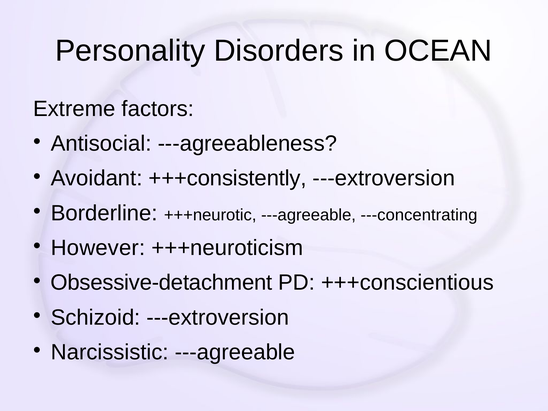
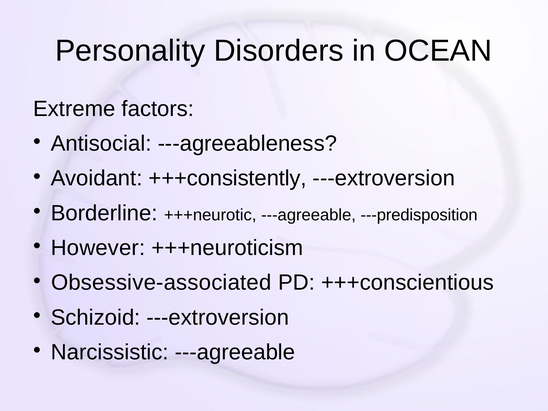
---concentrating: ---concentrating -> ---predisposition
Obsessive-detachment: Obsessive-detachment -> Obsessive-associated
